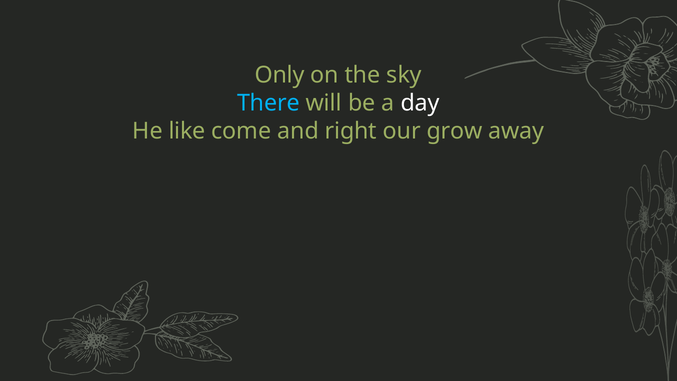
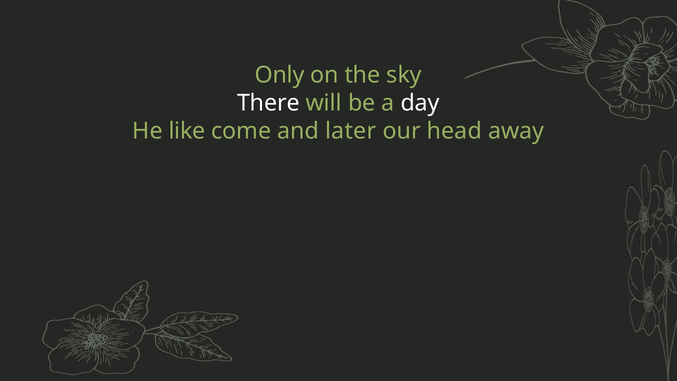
There colour: light blue -> white
right: right -> later
grow: grow -> head
